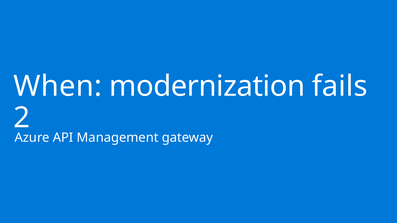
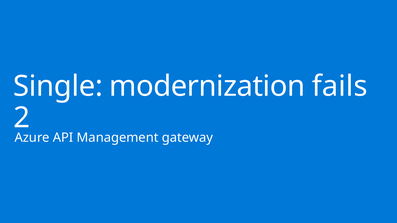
When: When -> Single
